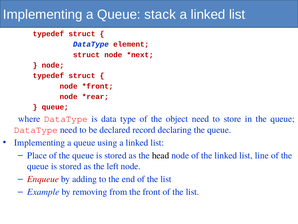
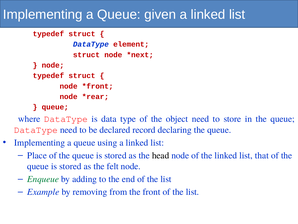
stack: stack -> given
line: line -> that
left: left -> felt
Enqueue colour: red -> green
